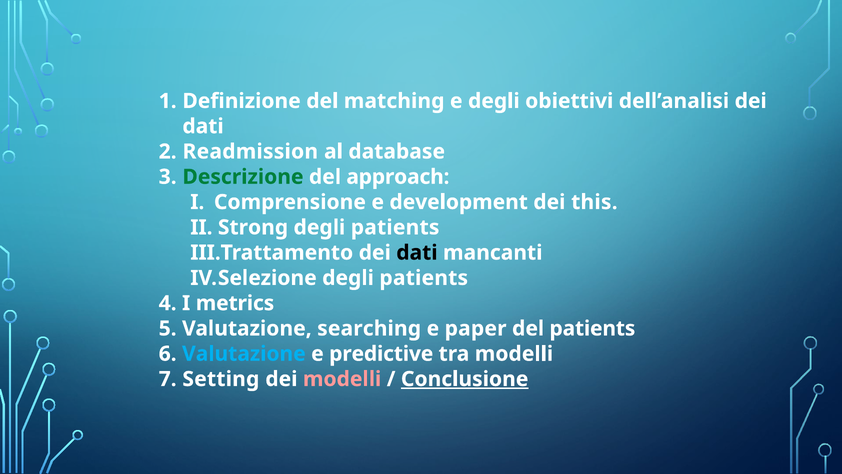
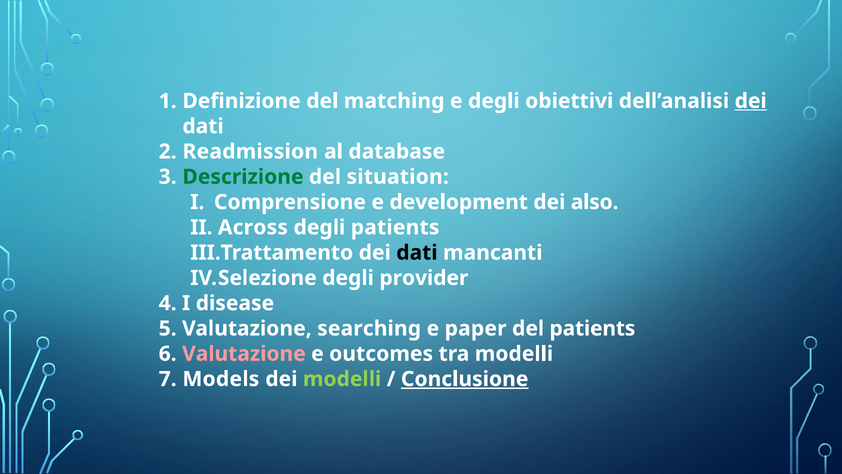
dei at (751, 101) underline: none -> present
approach: approach -> situation
this: this -> also
Strong: Strong -> Across
patients at (424, 278): patients -> provider
metrics: metrics -> disease
Valutazione at (244, 354) colour: light blue -> pink
predictive: predictive -> outcomes
Setting: Setting -> Models
modelli at (342, 379) colour: pink -> light green
